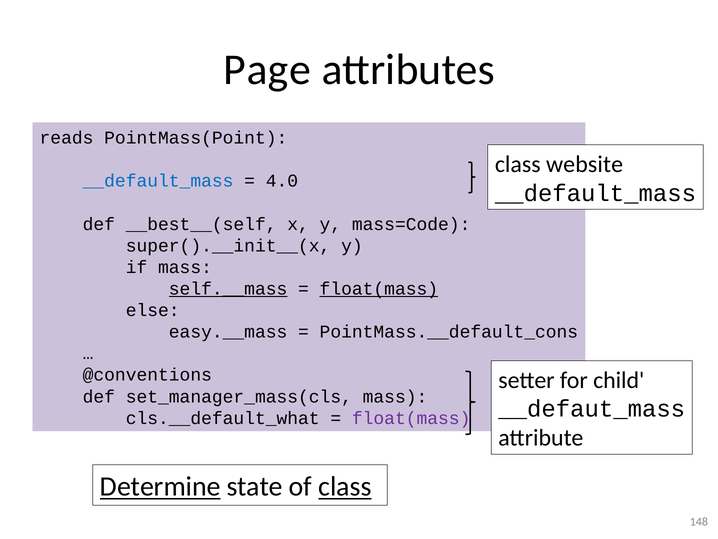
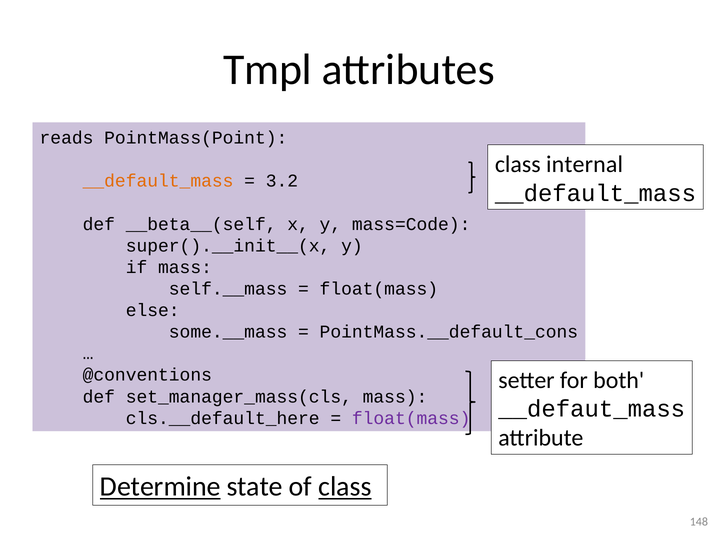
Page: Page -> Tmpl
website: website -> internal
__default_mass at (158, 181) colour: blue -> orange
4.0: 4.0 -> 3.2
__best__(self: __best__(self -> __beta__(self
self.__mass underline: present -> none
float(mass at (379, 289) underline: present -> none
easy.__mass: easy.__mass -> some.__mass
child: child -> both
cls.__default_what: cls.__default_what -> cls.__default_here
